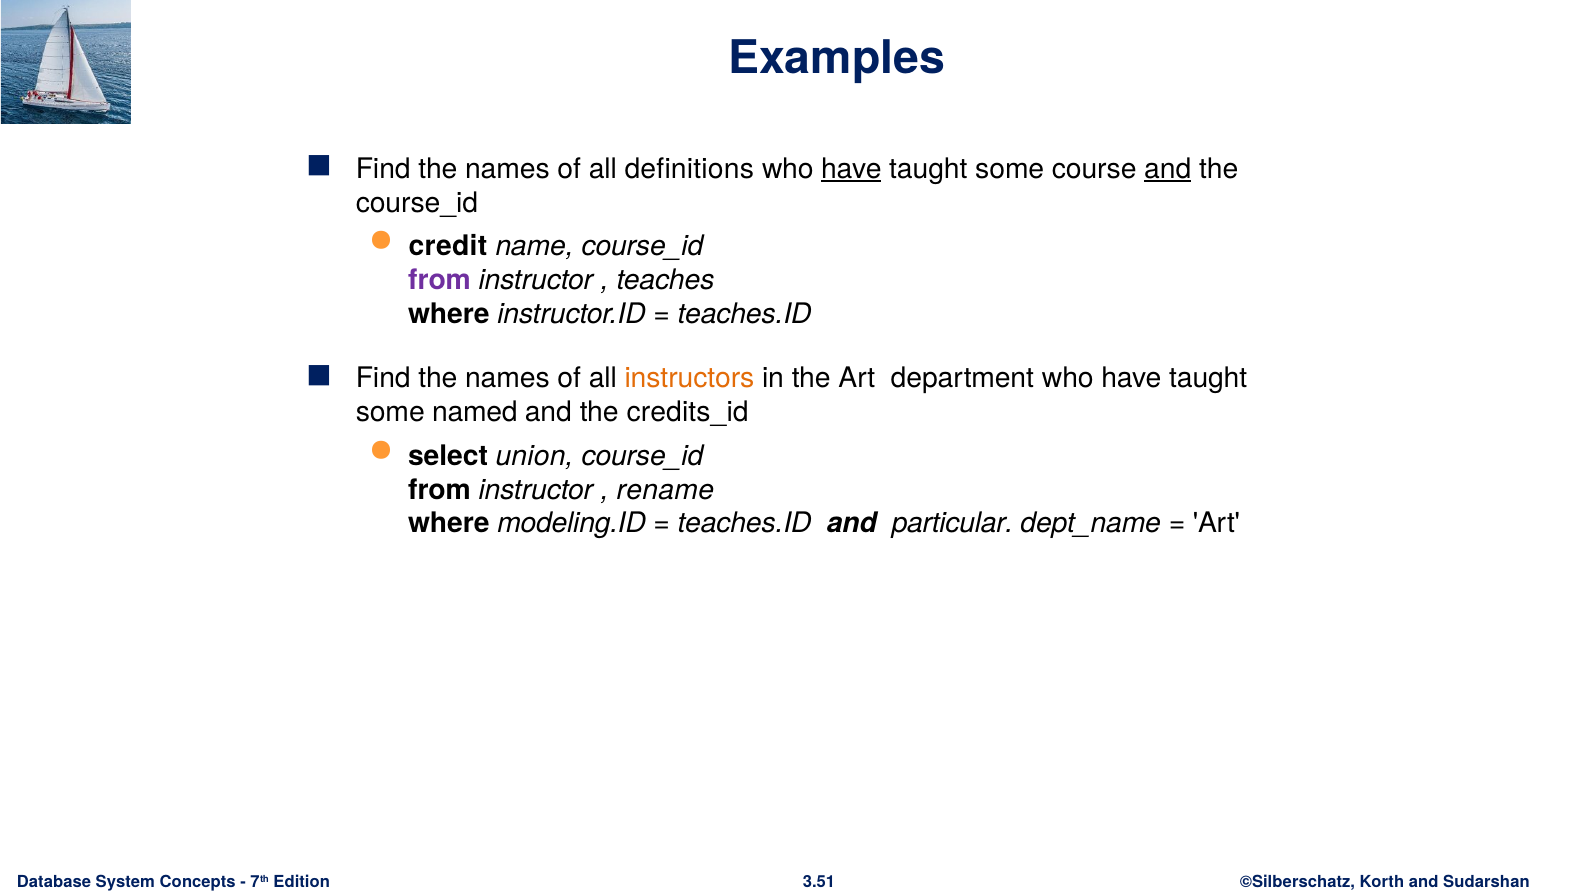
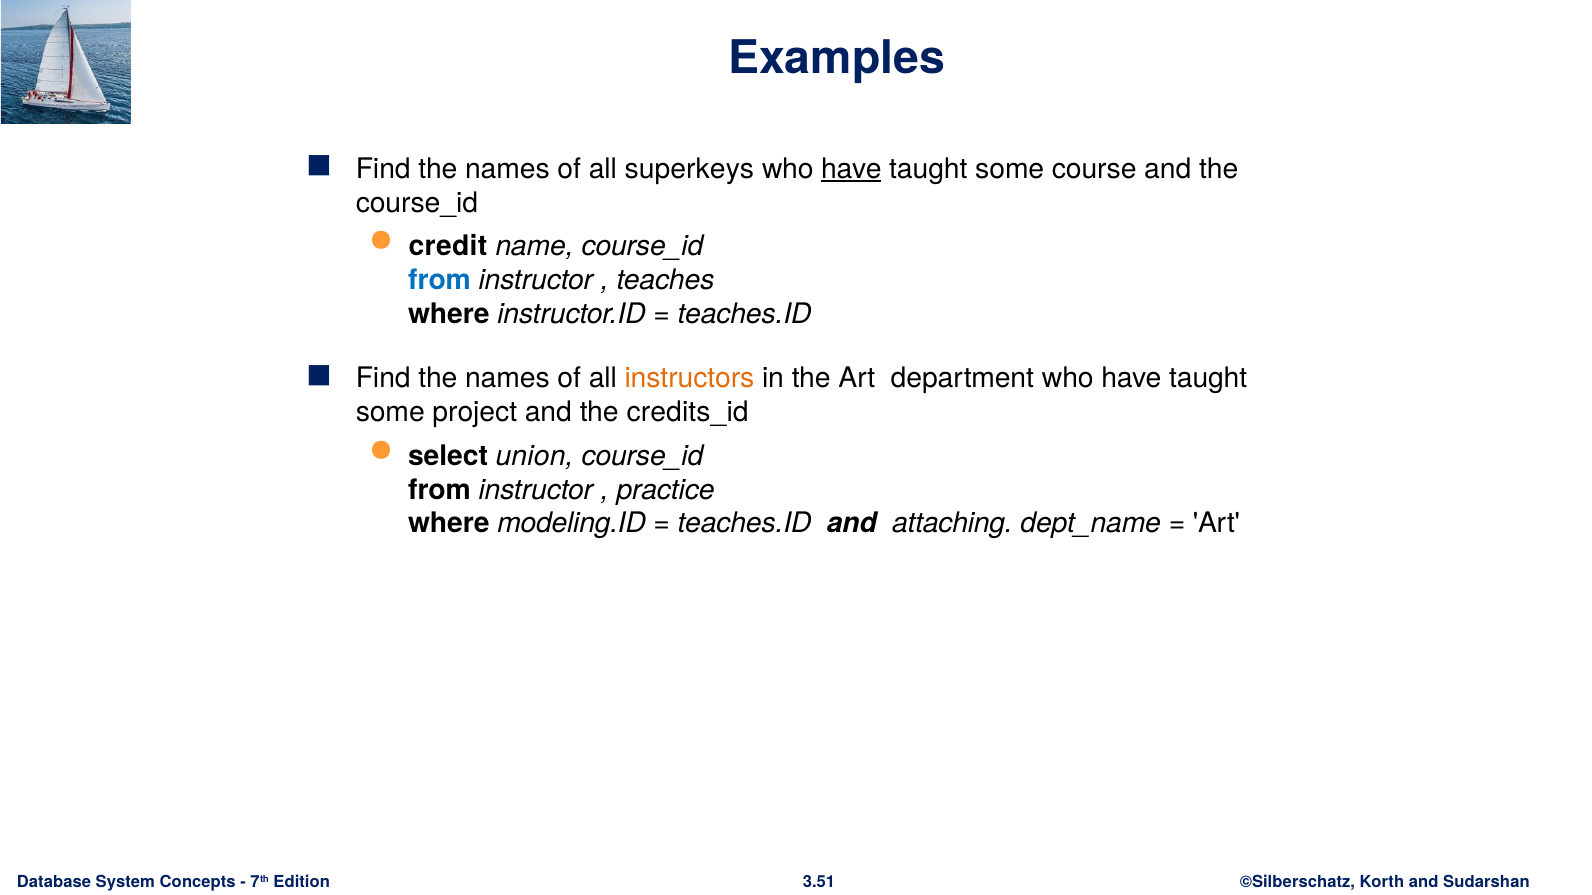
definitions: definitions -> superkeys
and at (1168, 169) underline: present -> none
from at (440, 281) colour: purple -> blue
named: named -> project
rename: rename -> practice
particular: particular -> attaching
